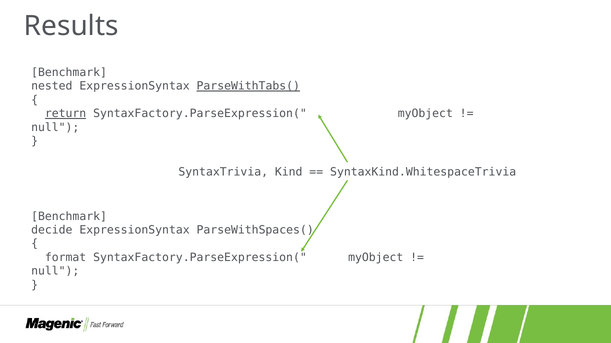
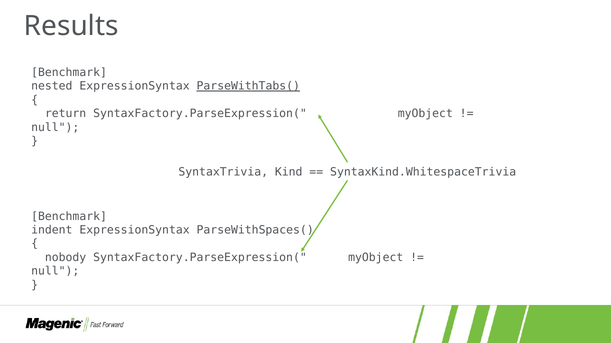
return underline: present -> none
decide: decide -> indent
format: format -> nobody
